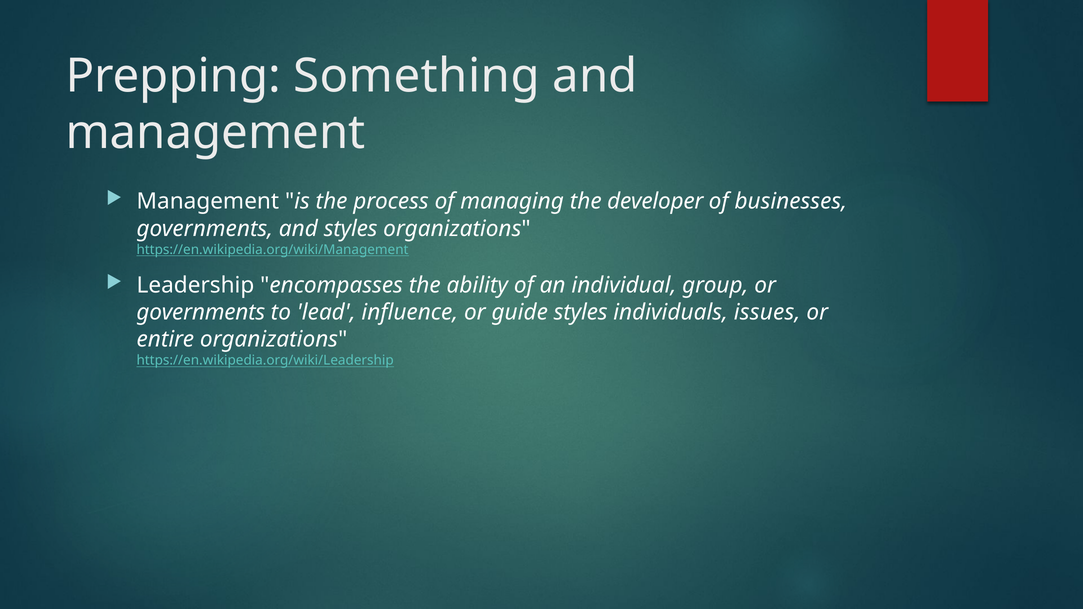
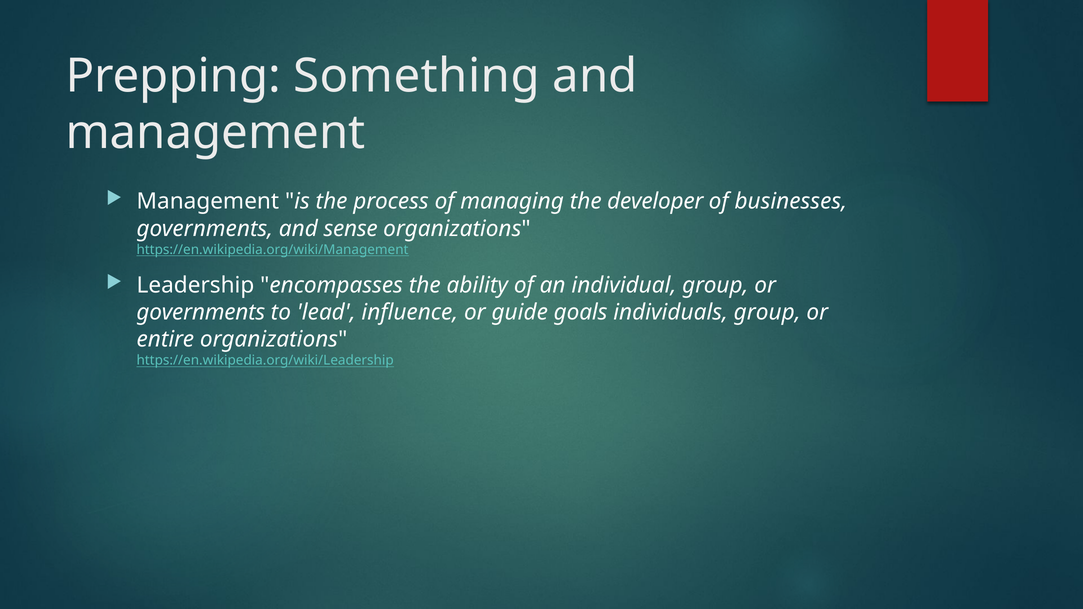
and styles: styles -> sense
guide styles: styles -> goals
individuals issues: issues -> group
